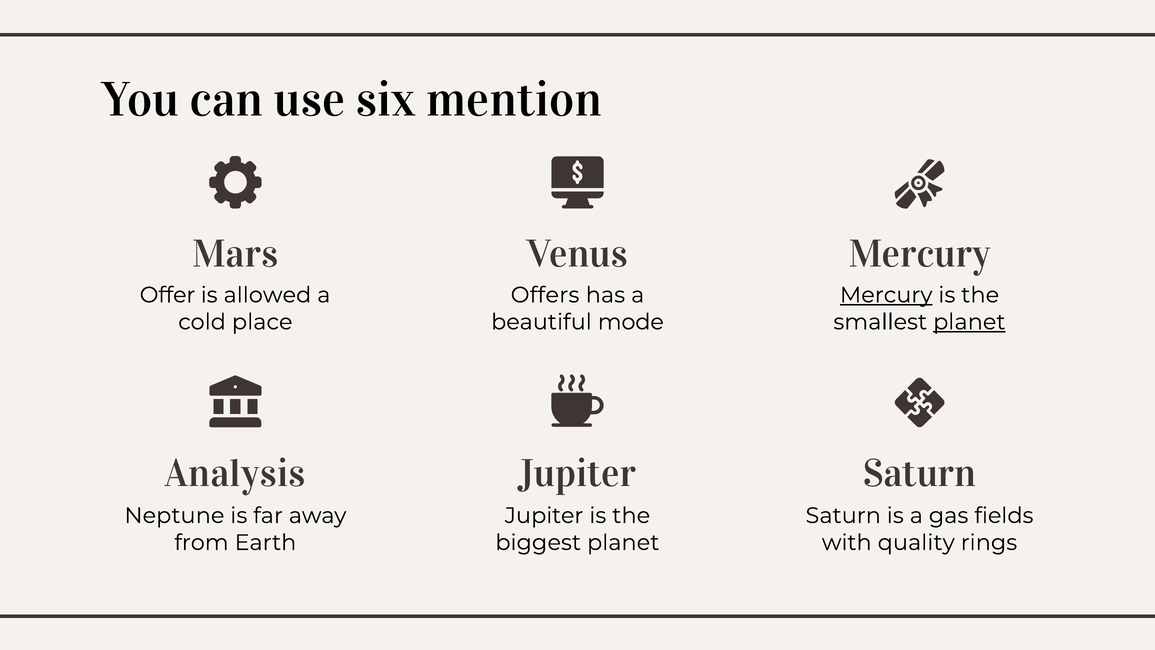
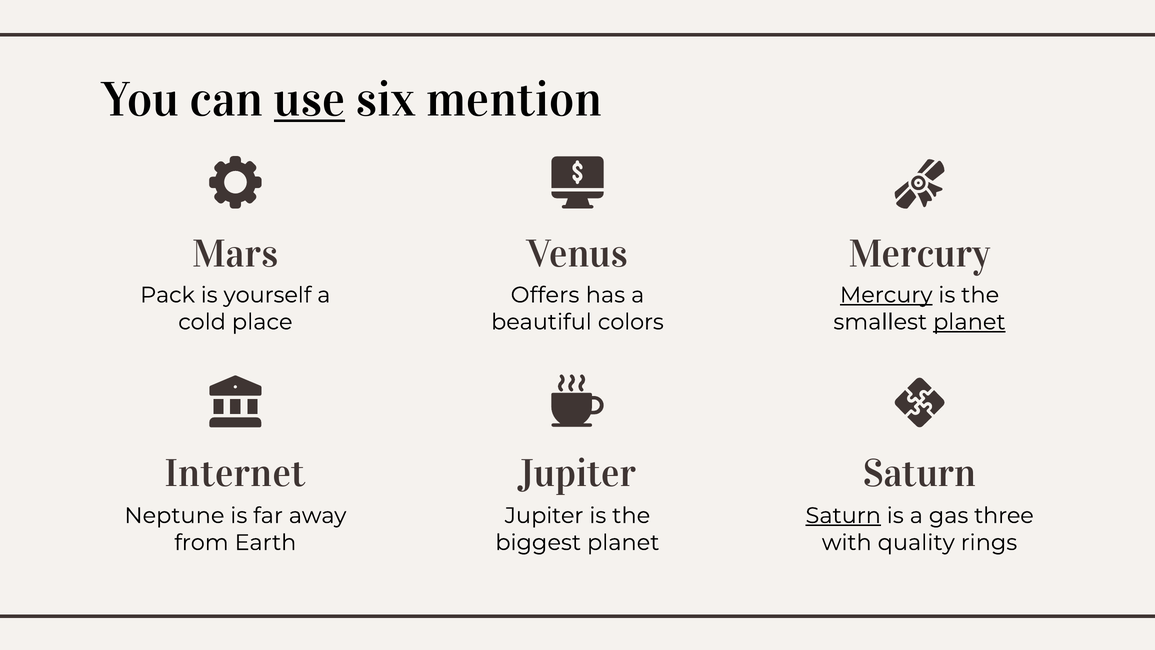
use underline: none -> present
Offer: Offer -> Pack
allowed: allowed -> yourself
mode: mode -> colors
Analysis: Analysis -> Internet
Saturn at (843, 515) underline: none -> present
fields: fields -> three
